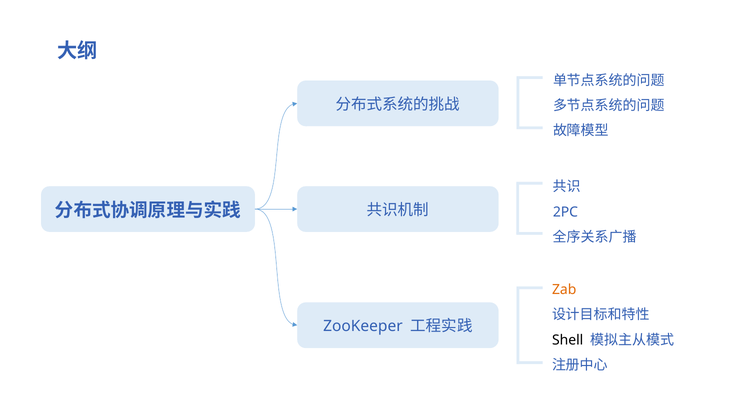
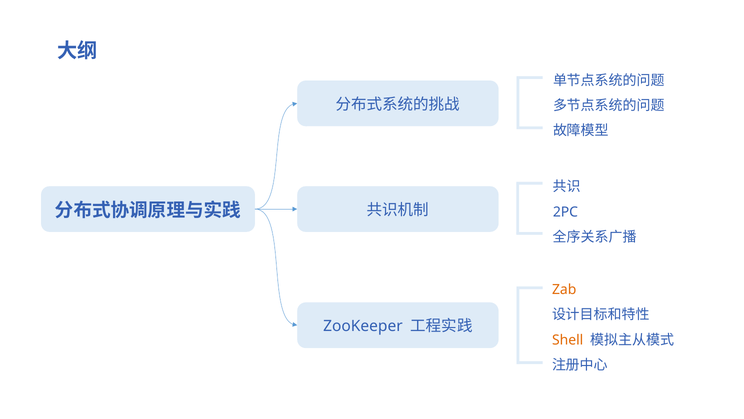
Shell colour: black -> orange
